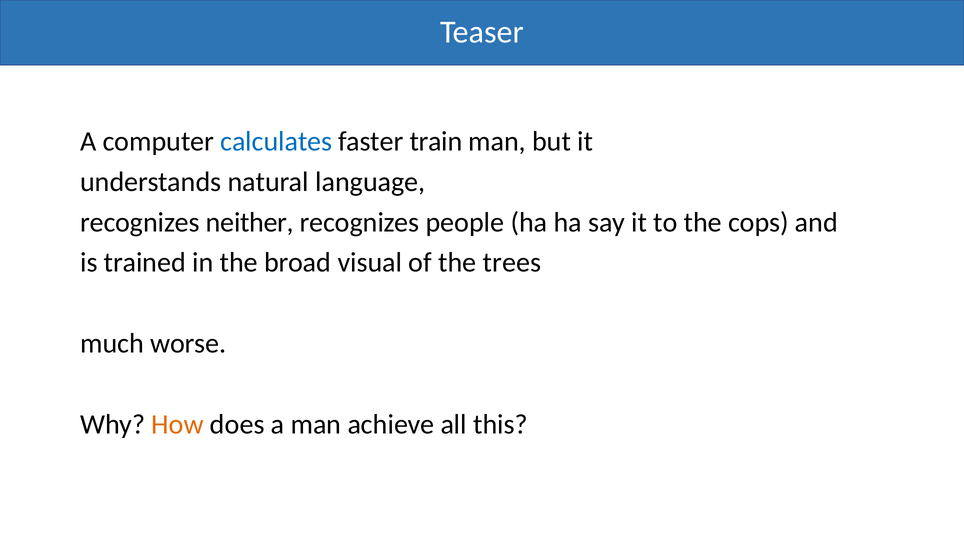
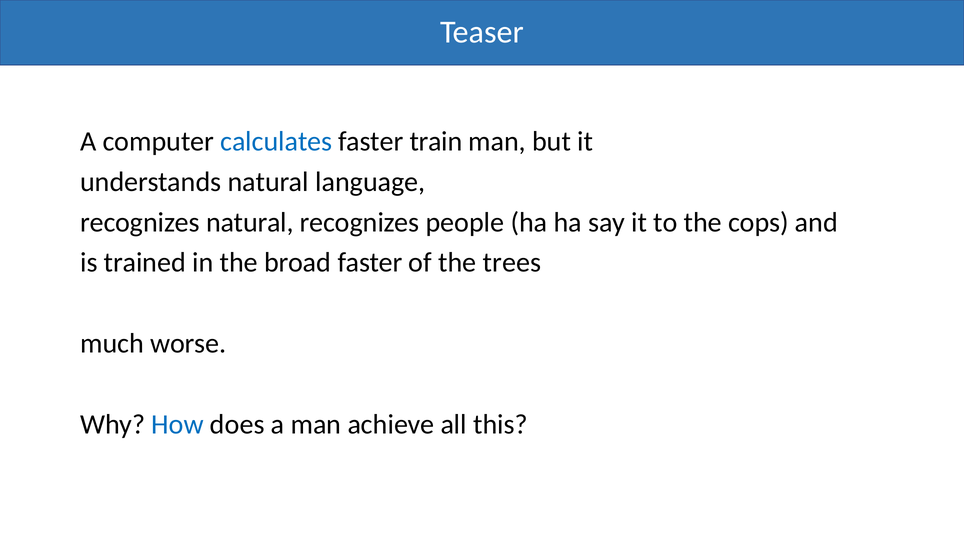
recognizes neither: neither -> natural
broad visual: visual -> faster
How colour: orange -> blue
